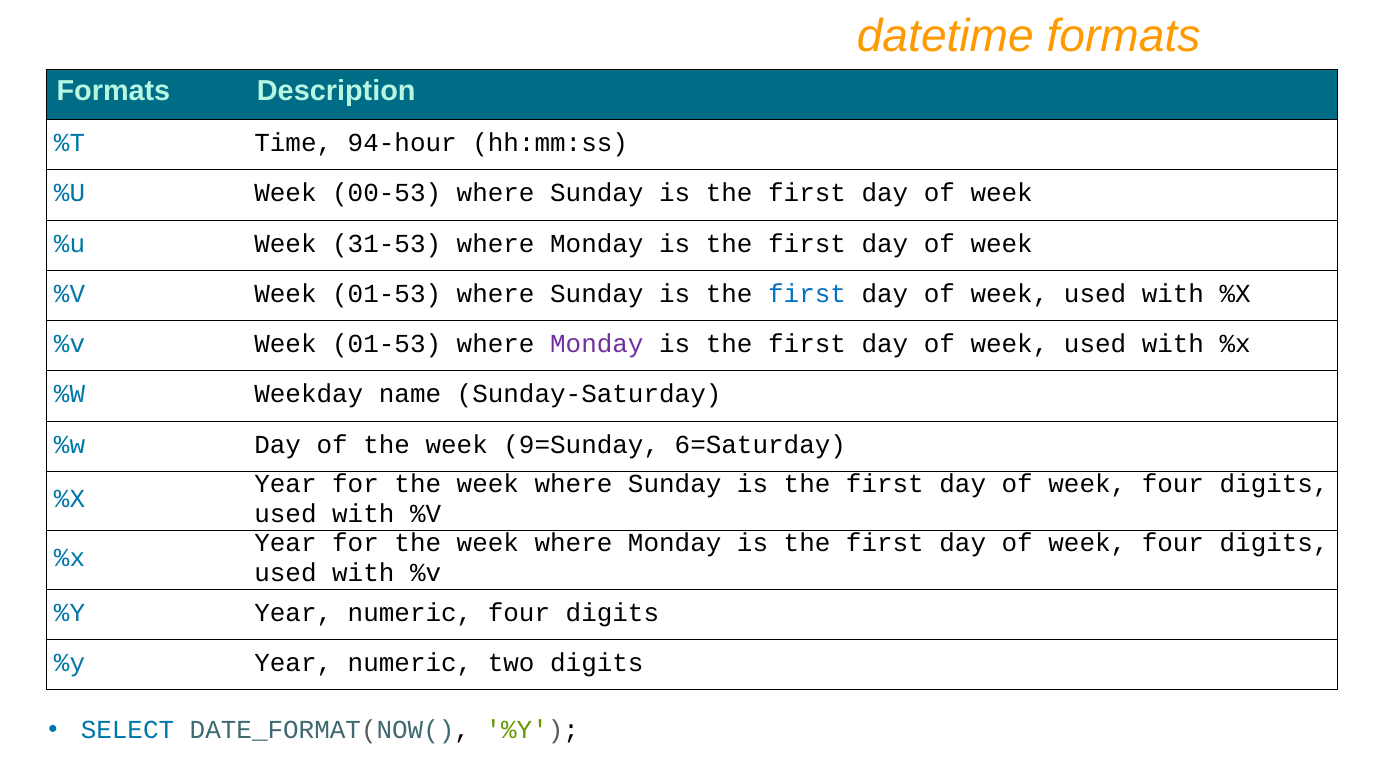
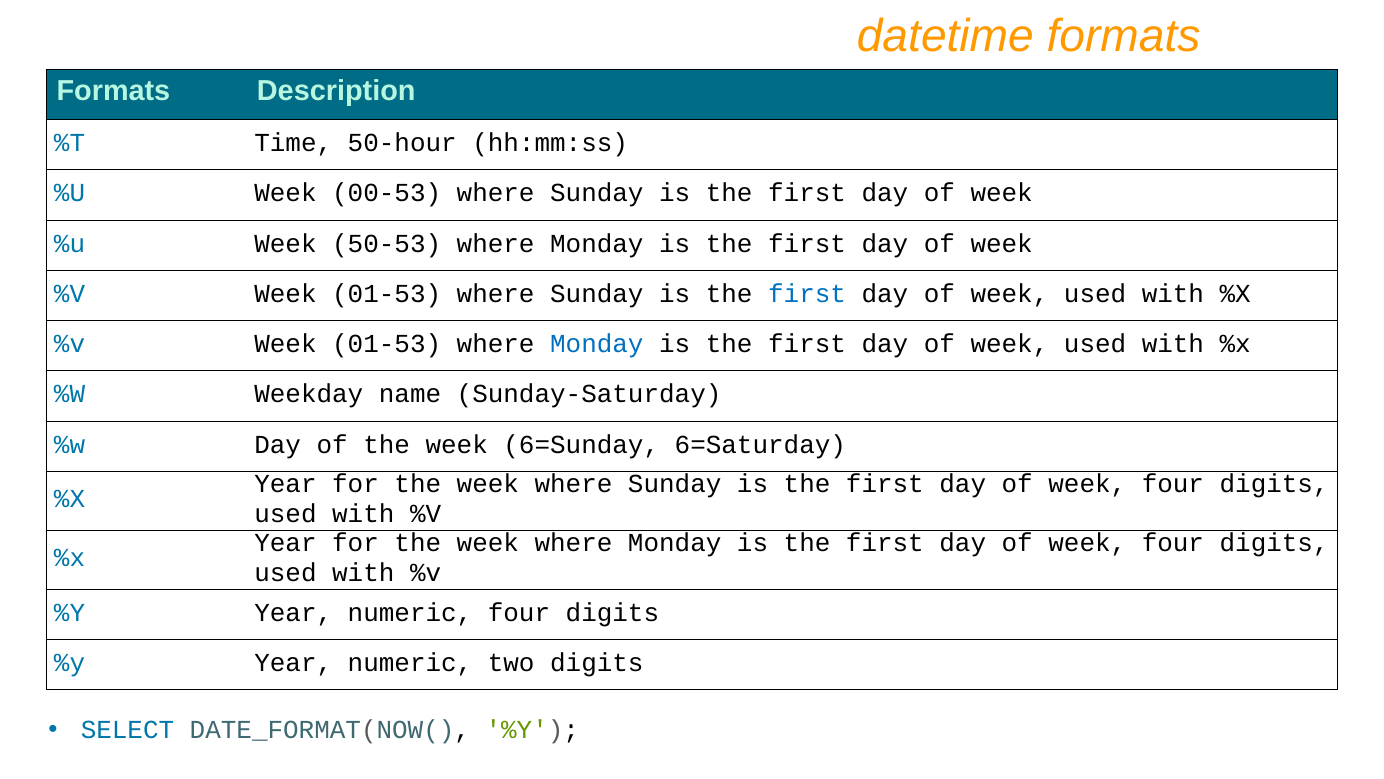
94-hour: 94-hour -> 50-hour
31-53: 31-53 -> 50-53
Monday at (597, 344) colour: purple -> blue
9=Sunday: 9=Sunday -> 6=Sunday
